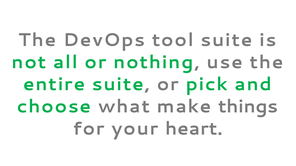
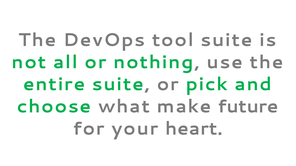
things: things -> future
